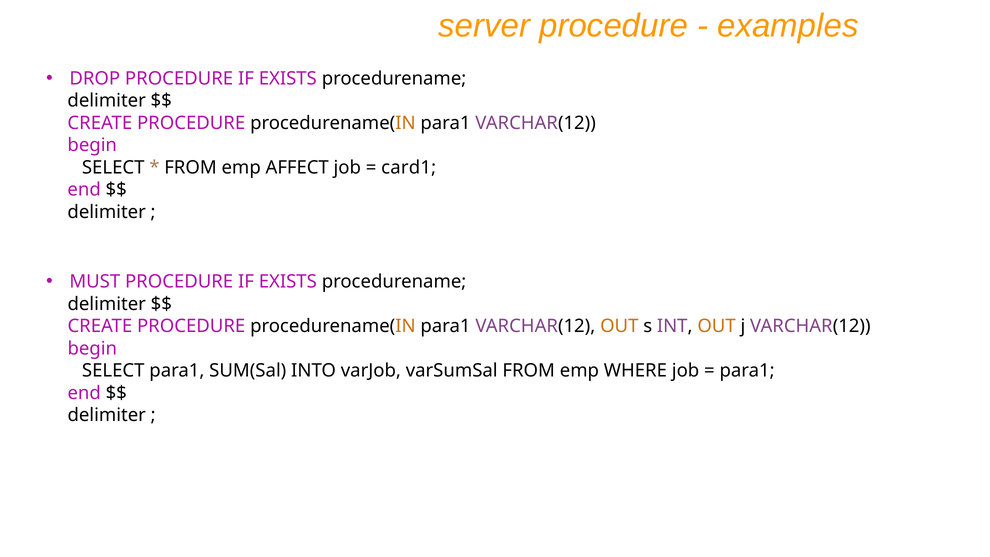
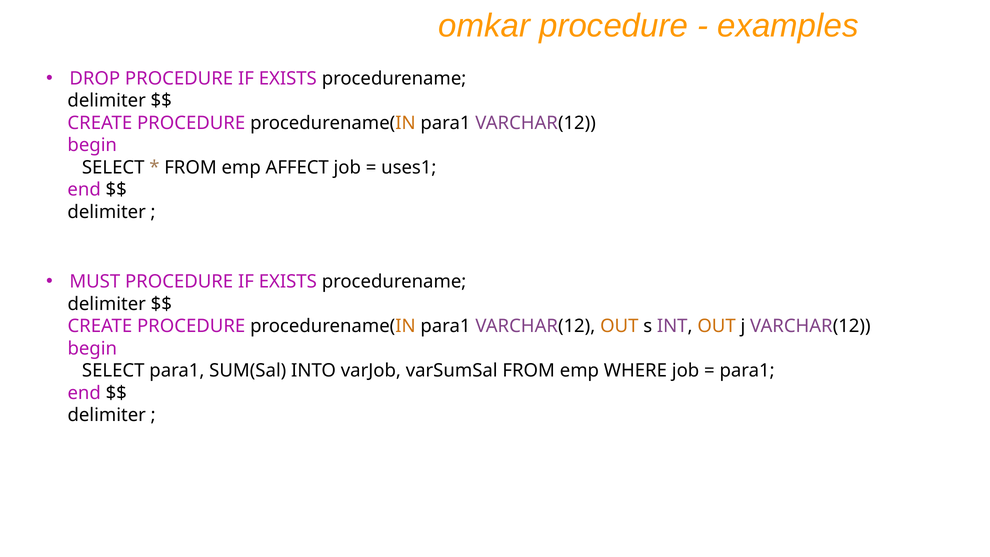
server: server -> omkar
card1: card1 -> uses1
